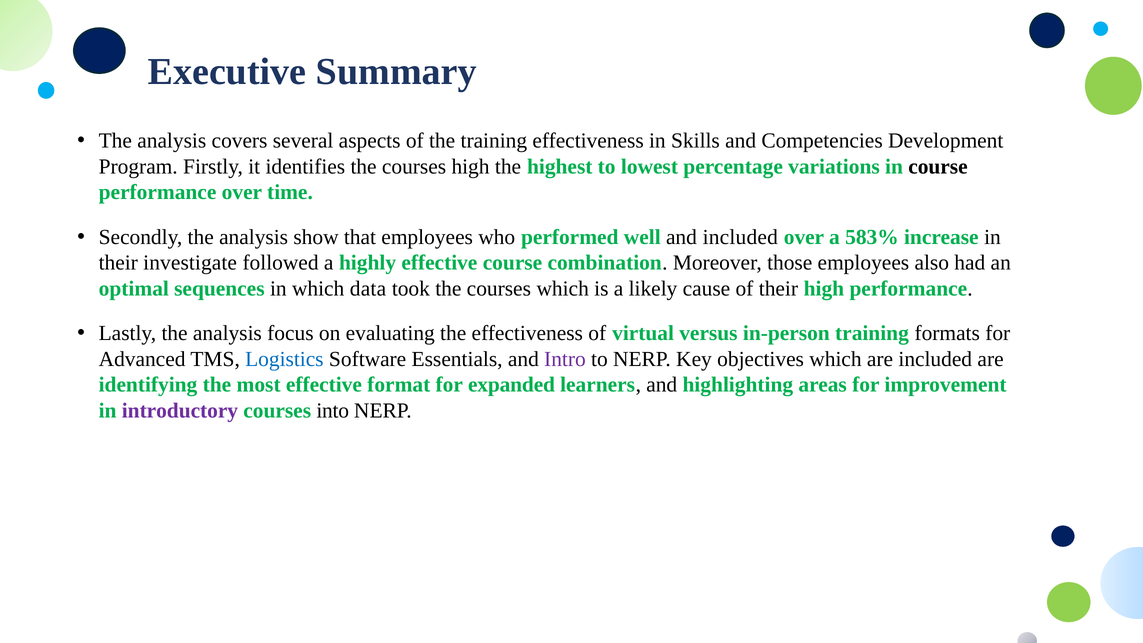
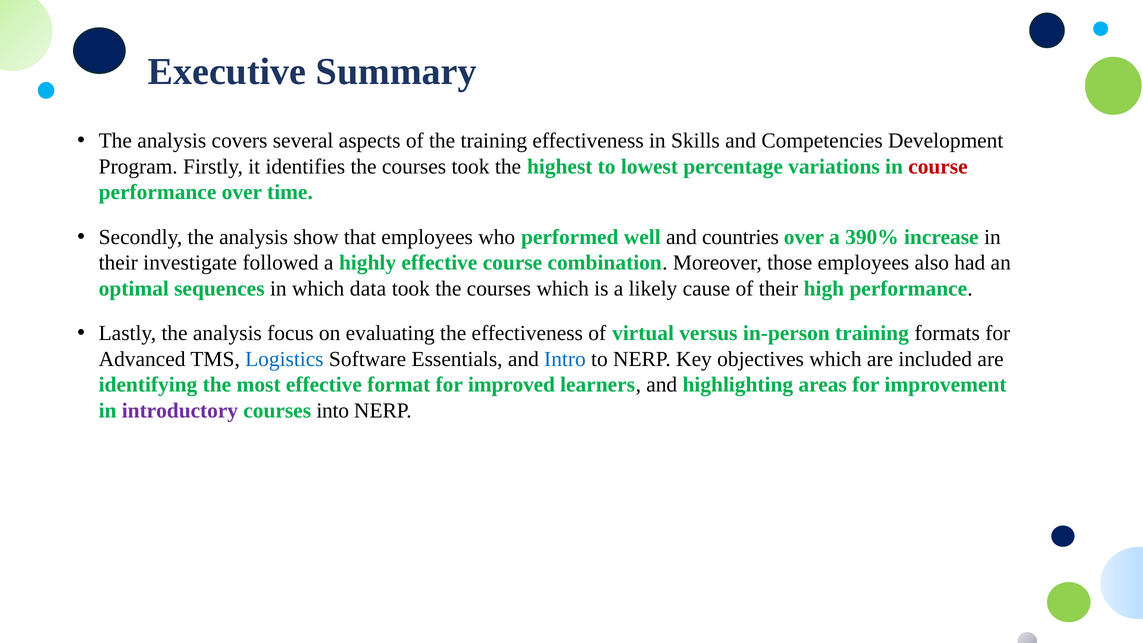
courses high: high -> took
course at (938, 167) colour: black -> red
and included: included -> countries
583%: 583% -> 390%
Intro colour: purple -> blue
expanded: expanded -> improved
